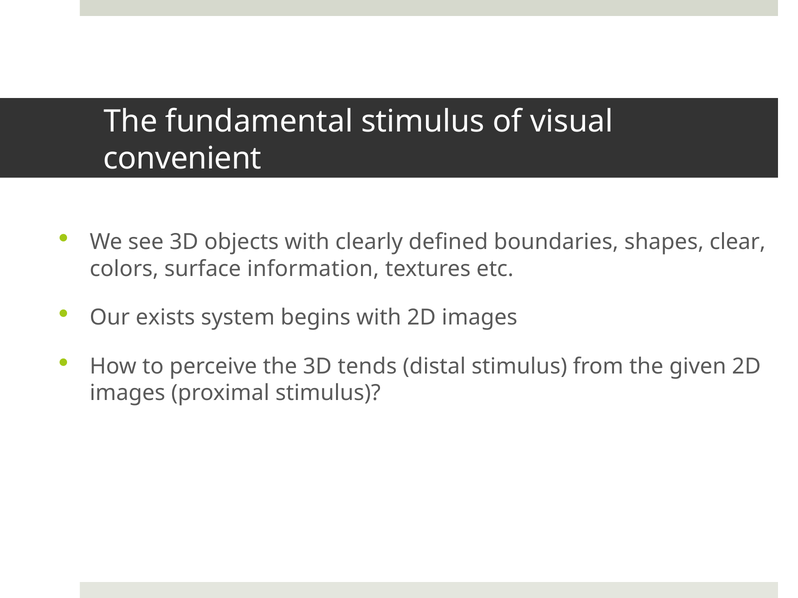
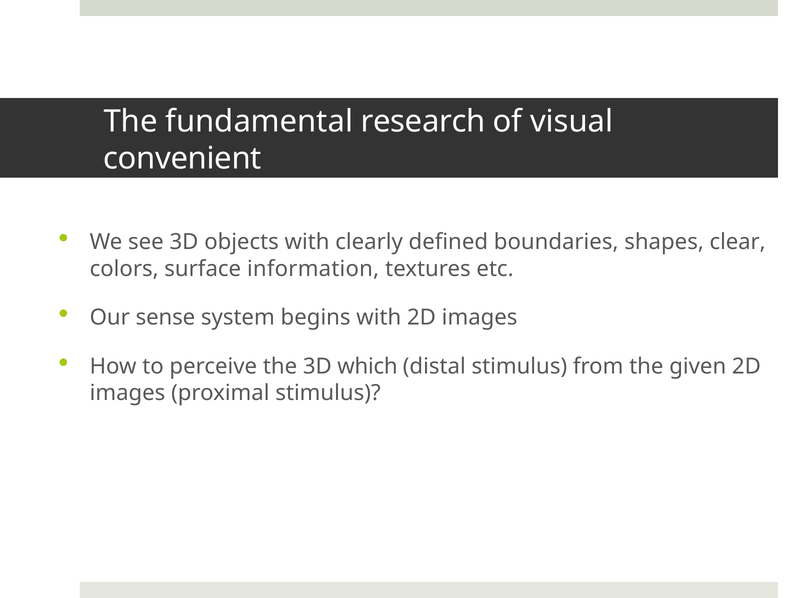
fundamental stimulus: stimulus -> research
exists: exists -> sense
tends: tends -> which
